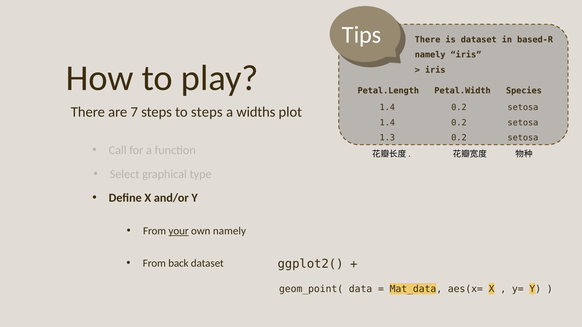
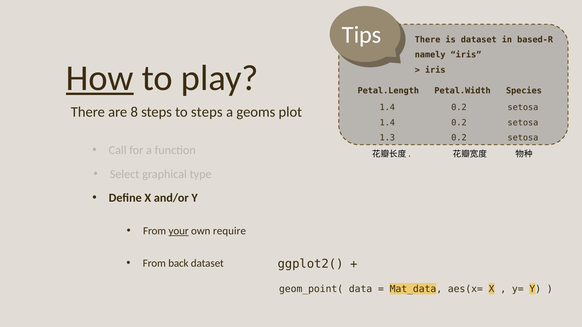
How underline: none -> present
7: 7 -> 8
widths: widths -> geoms
own namely: namely -> require
